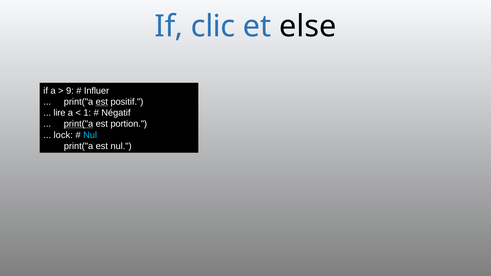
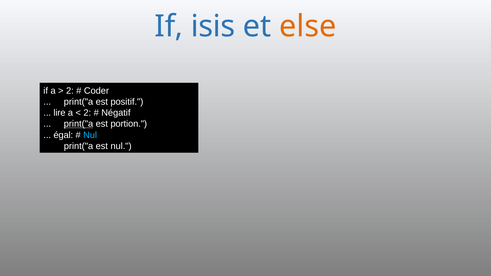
clic: clic -> isis
else colour: black -> orange
9 at (70, 91): 9 -> 2
Influer: Influer -> Coder
est at (102, 102) underline: present -> none
1 at (87, 113): 1 -> 2
lock: lock -> égal
